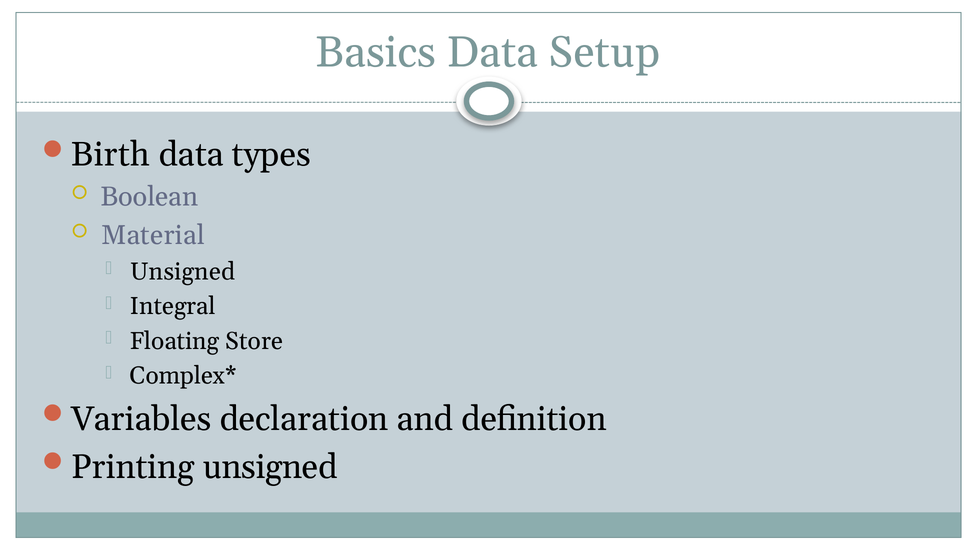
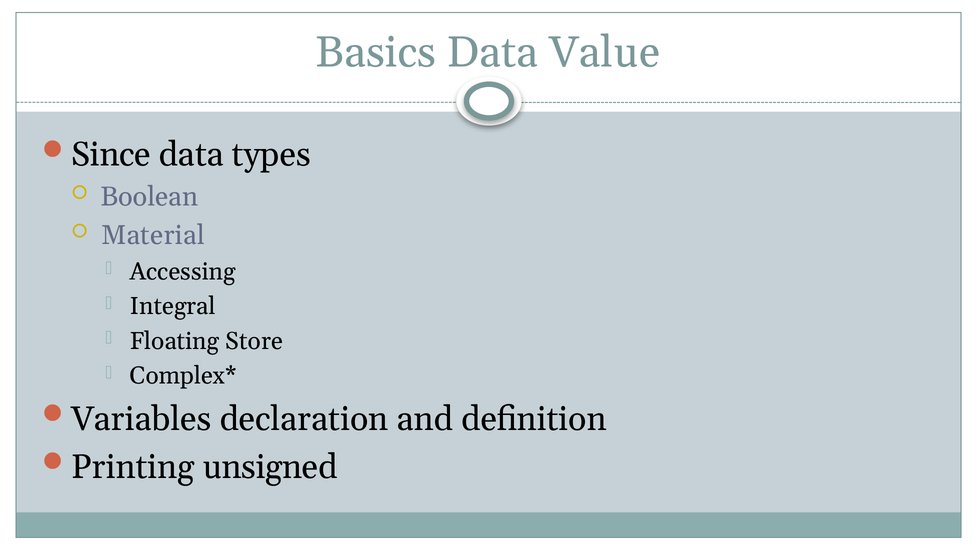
Setup: Setup -> Value
Birth: Birth -> Since
Unsigned at (183, 272): Unsigned -> Accessing
